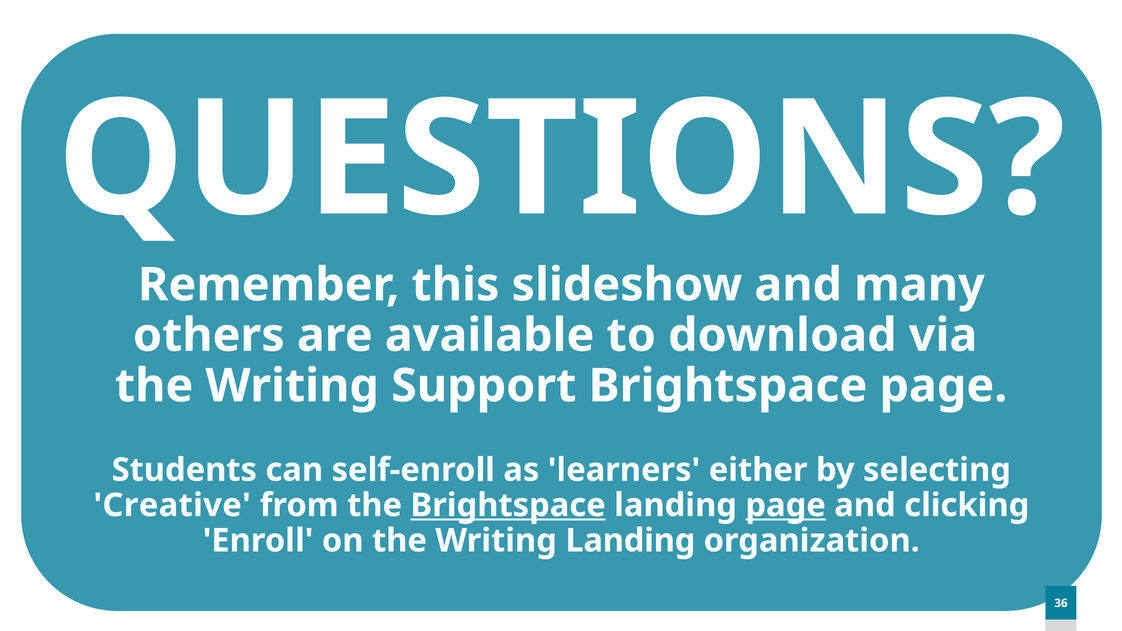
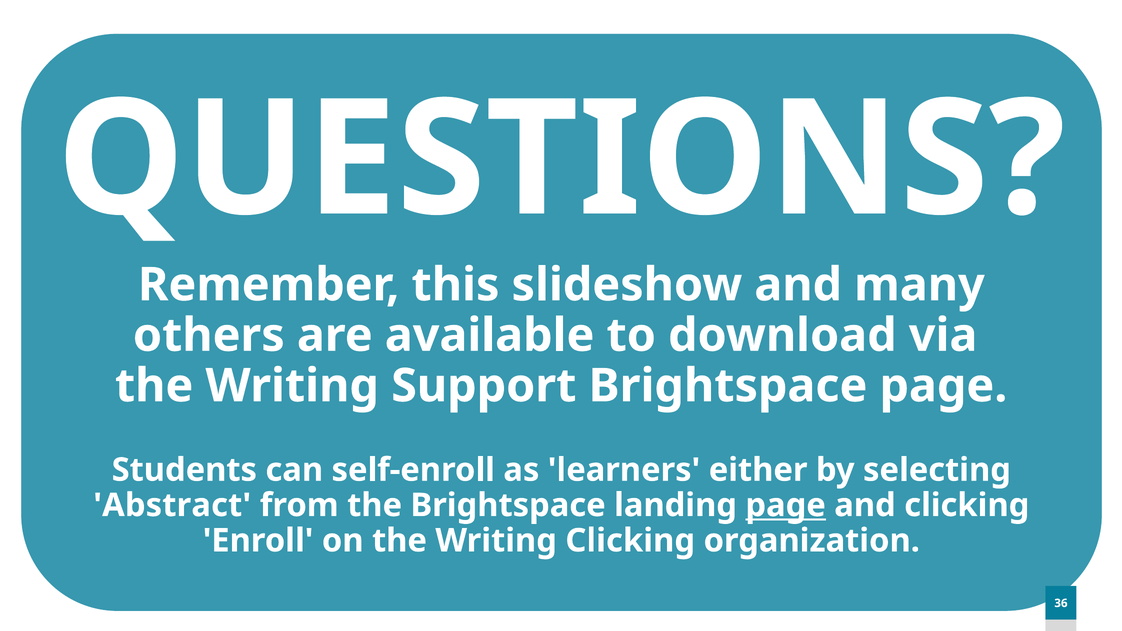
Creative: Creative -> Abstract
Brightspace at (508, 505) underline: present -> none
Writing Landing: Landing -> Clicking
